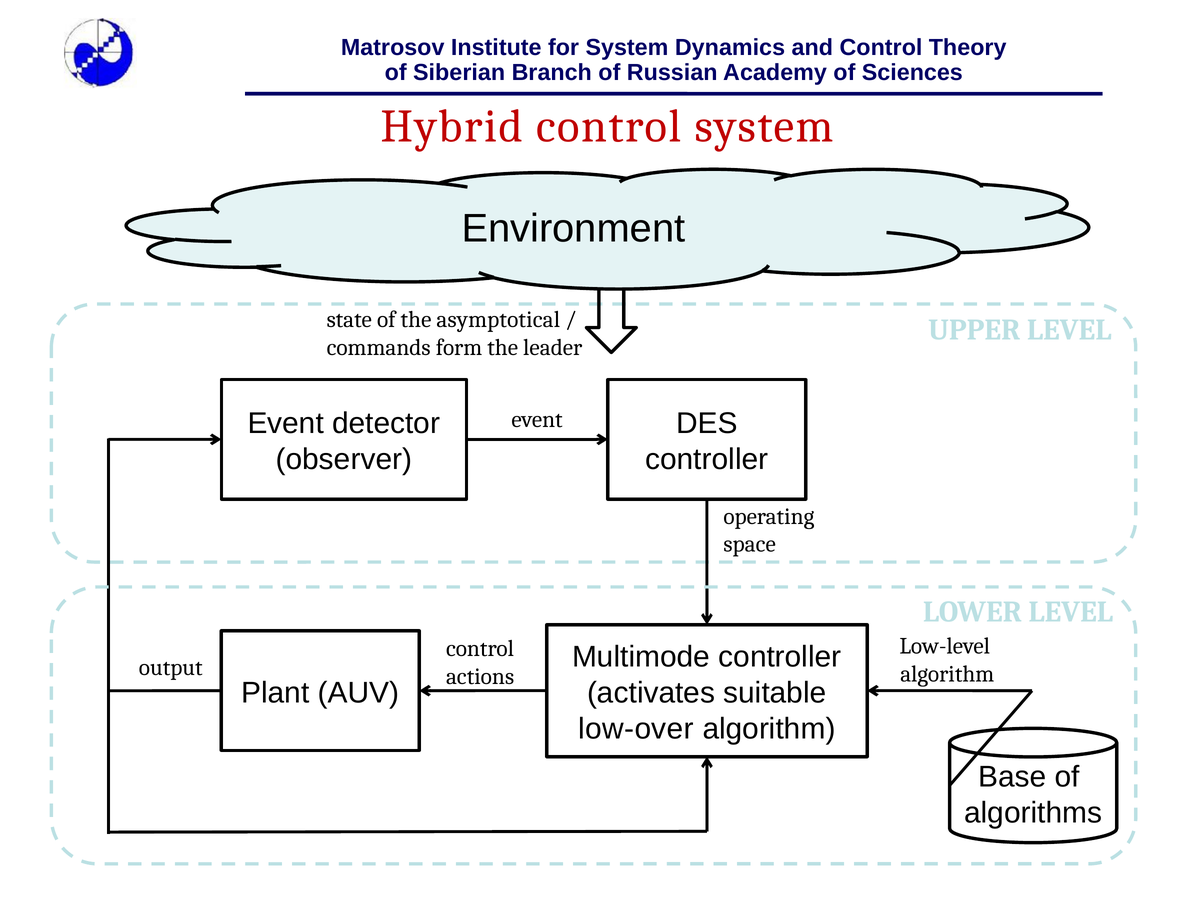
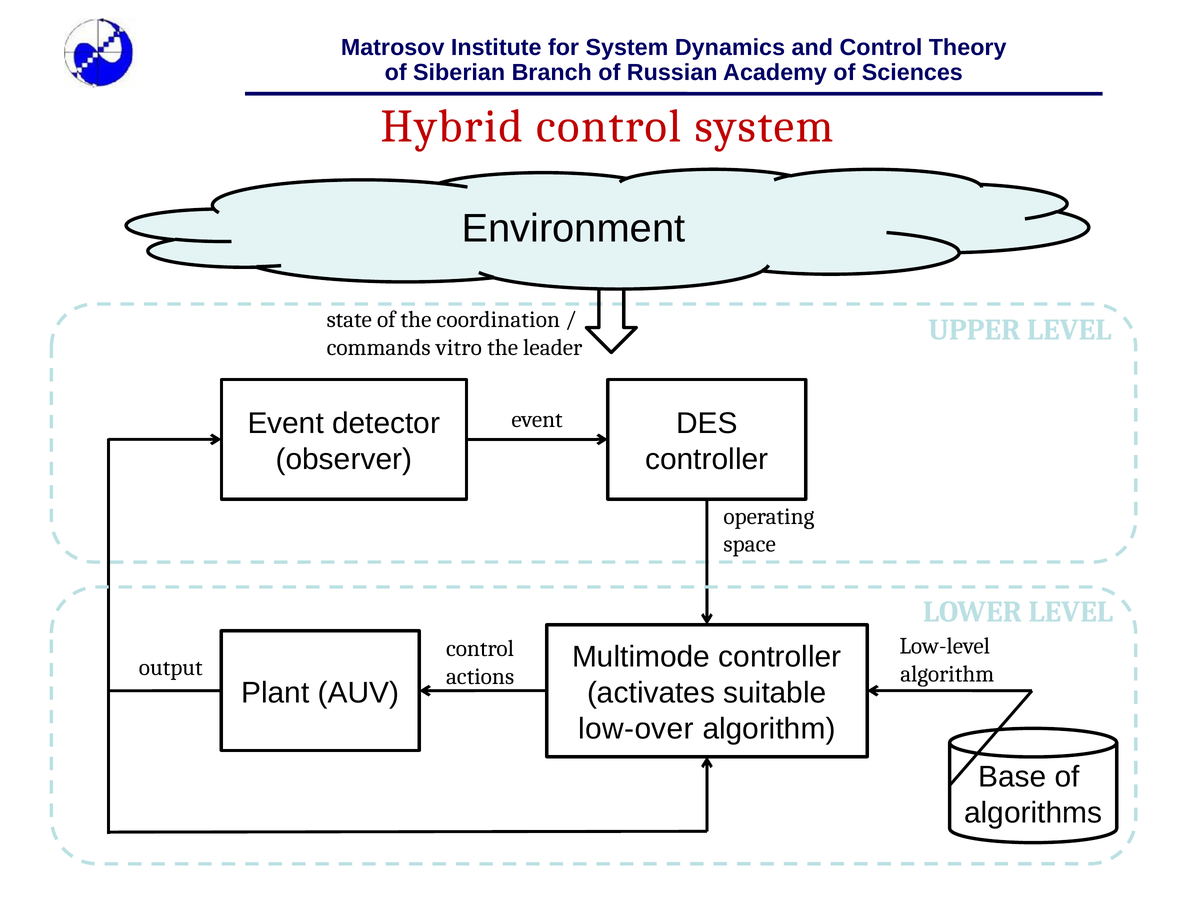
asymptotical: asymptotical -> coordination
form: form -> vitro
